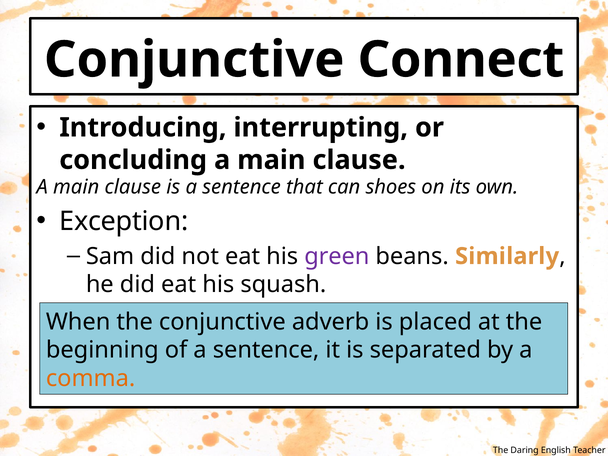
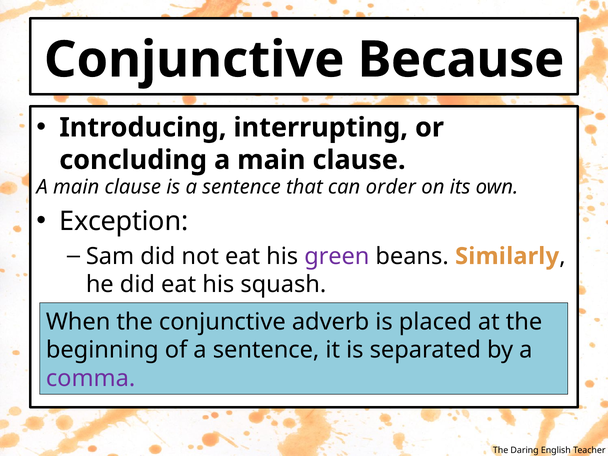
Connect: Connect -> Because
shoes: shoes -> order
comma colour: orange -> purple
